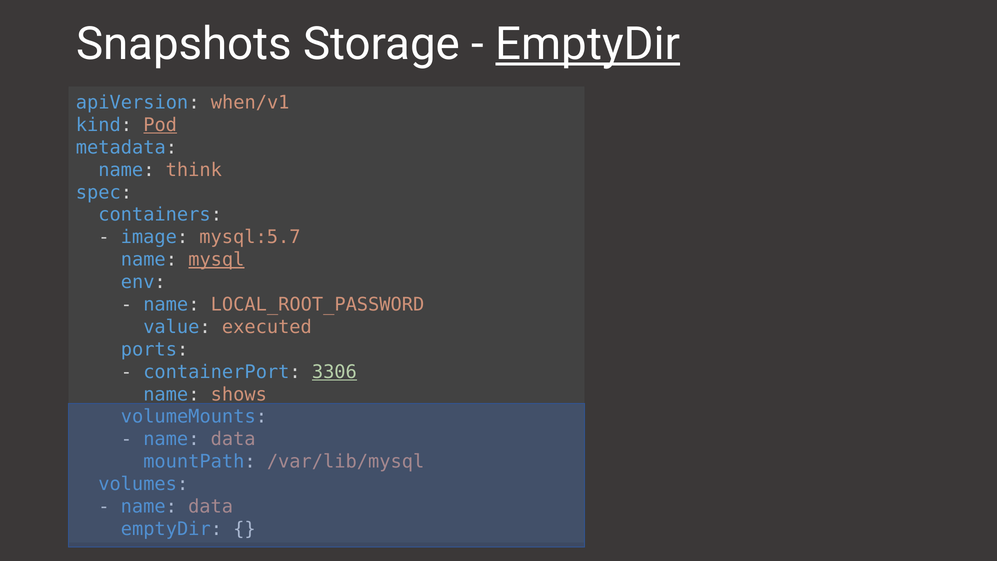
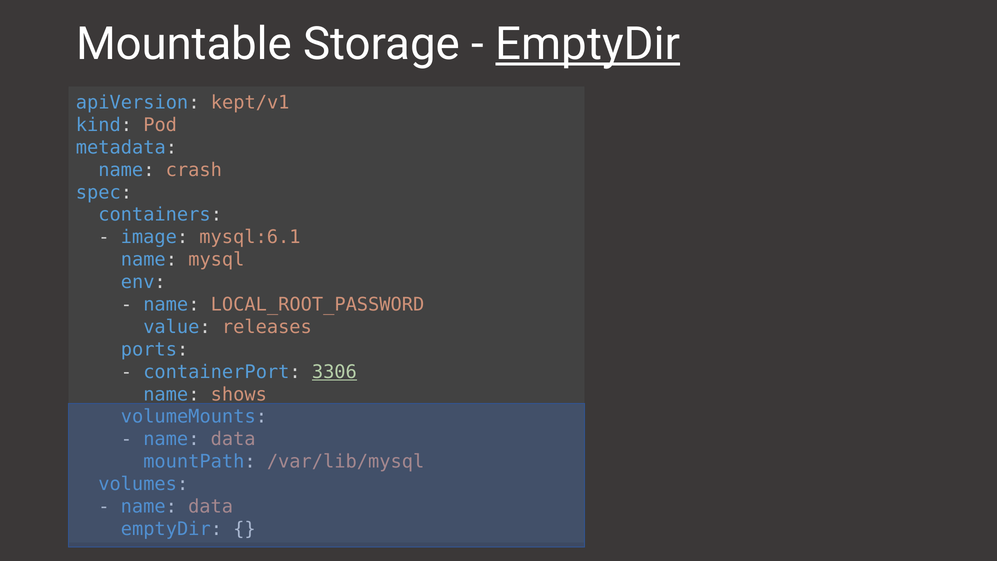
Snapshots: Snapshots -> Mountable
when/v1: when/v1 -> kept/v1
Pod underline: present -> none
think: think -> crash
mysql:5.7: mysql:5.7 -> mysql:6.1
mysql underline: present -> none
executed: executed -> releases
